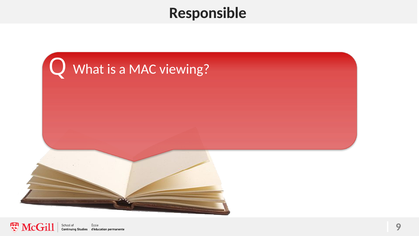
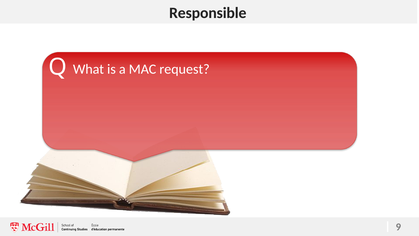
viewing: viewing -> request
